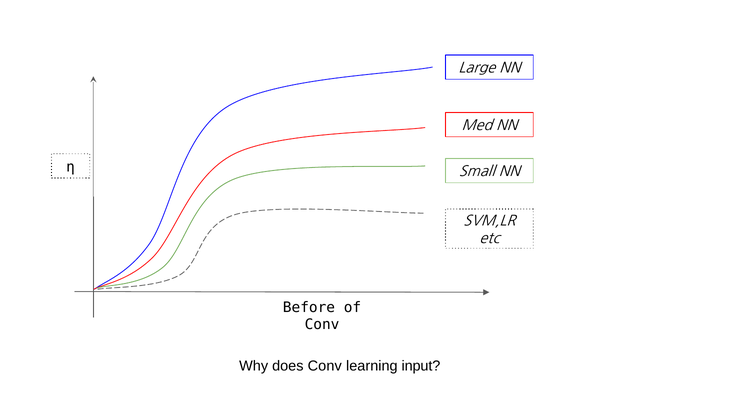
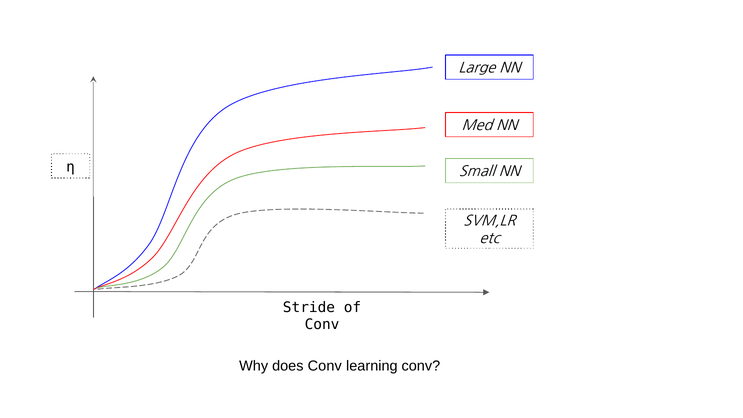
Before: Before -> Stride
learning input: input -> conv
